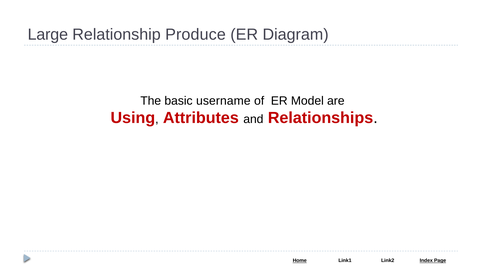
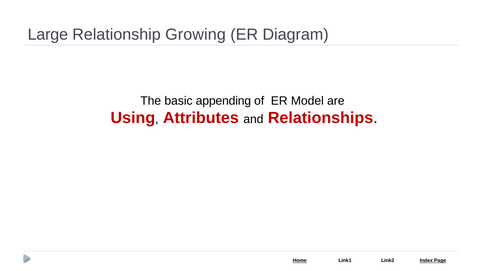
Produce: Produce -> Growing
username: username -> appending
